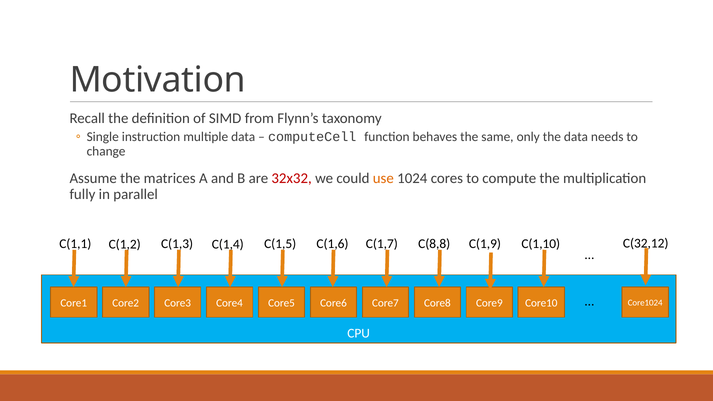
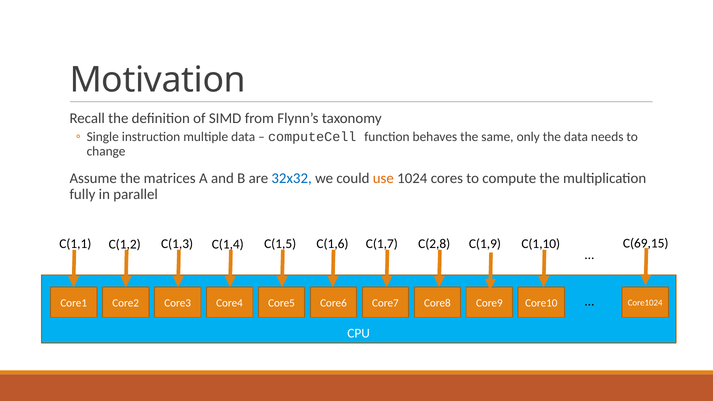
32x32 colour: red -> blue
C(32,12: C(32,12 -> C(69,15
C(8,8: C(8,8 -> C(2,8
